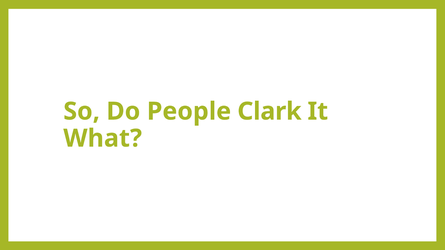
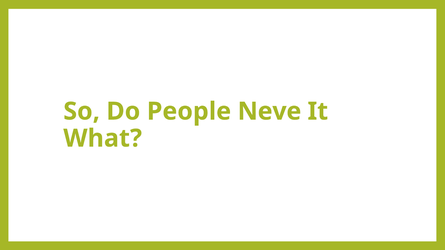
Clark: Clark -> Neve
